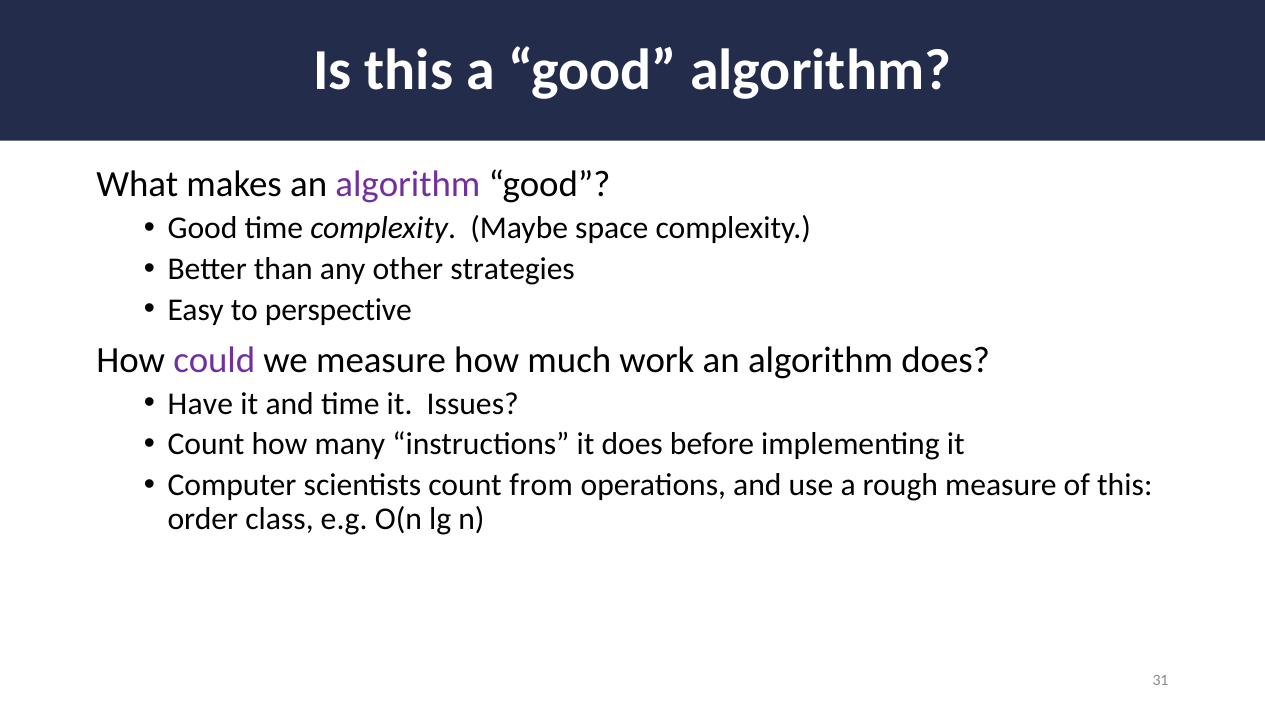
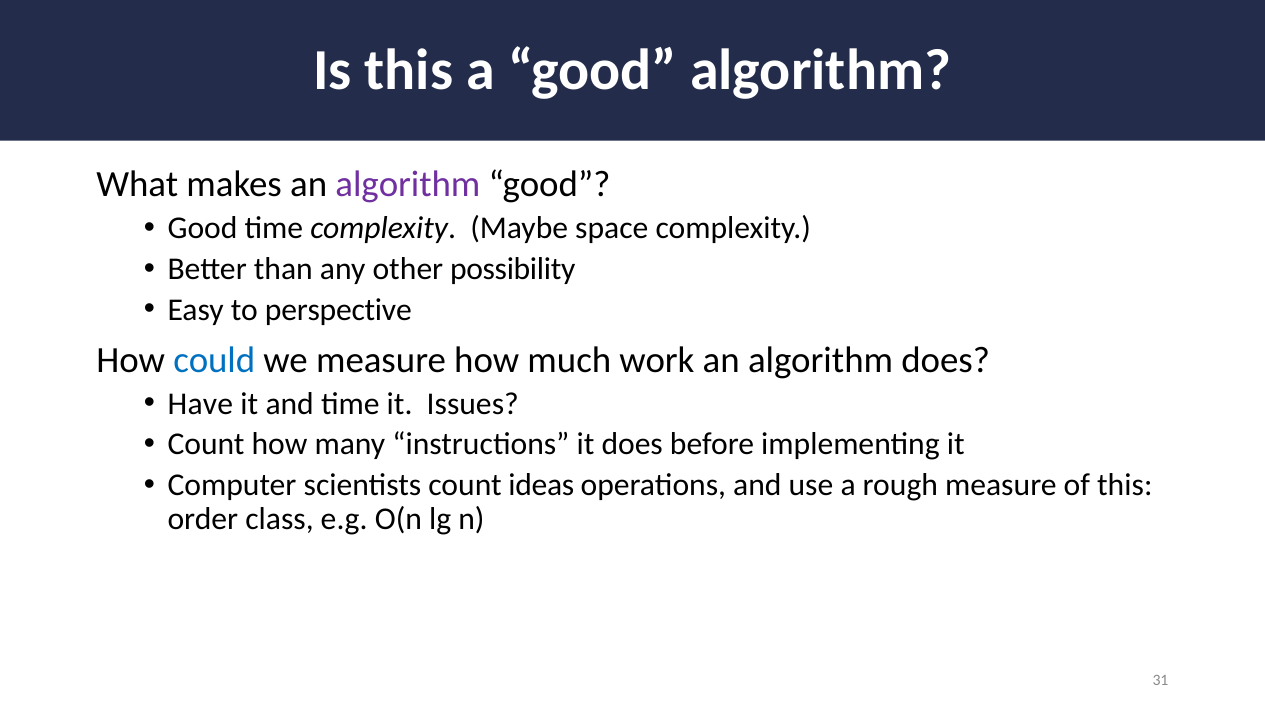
strategies: strategies -> possibility
could colour: purple -> blue
from: from -> ideas
